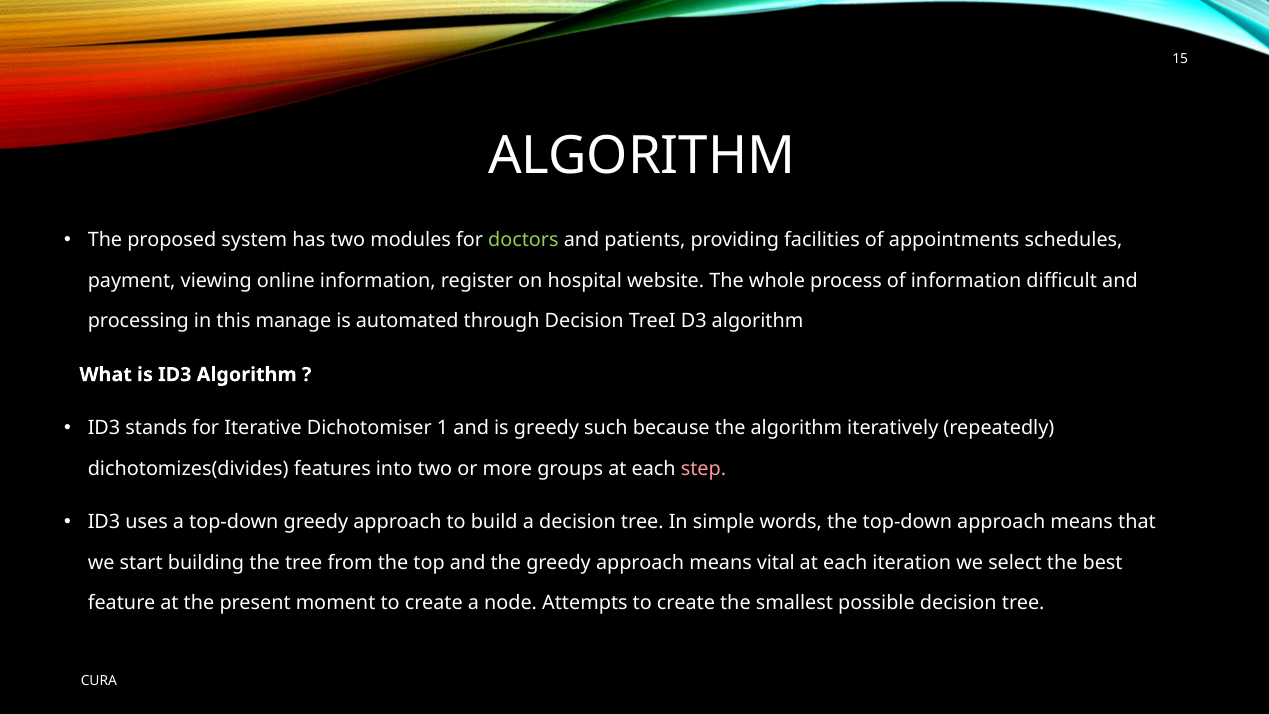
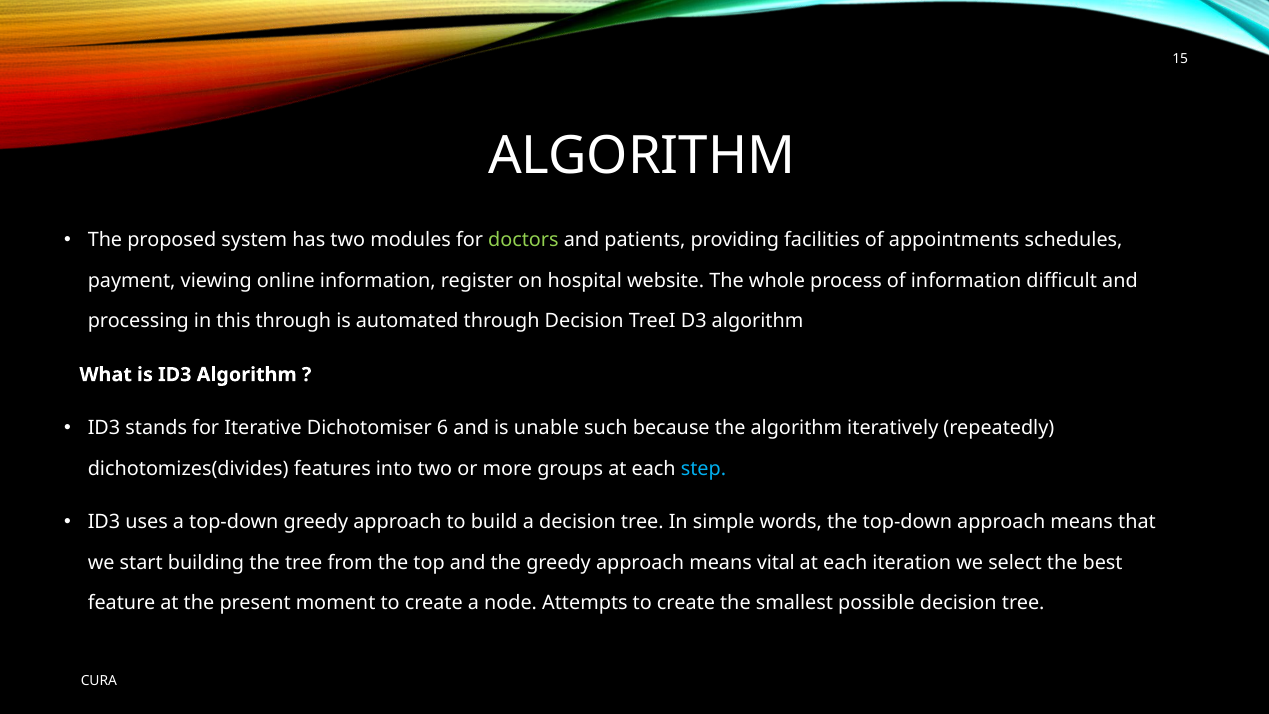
this manage: manage -> through
1: 1 -> 6
is greedy: greedy -> unable
step colour: pink -> light blue
